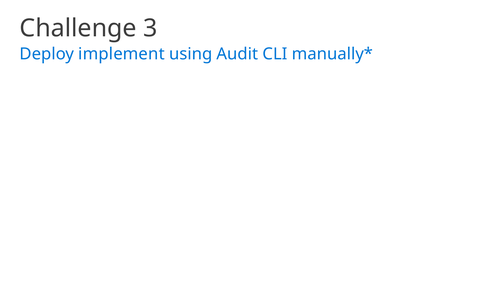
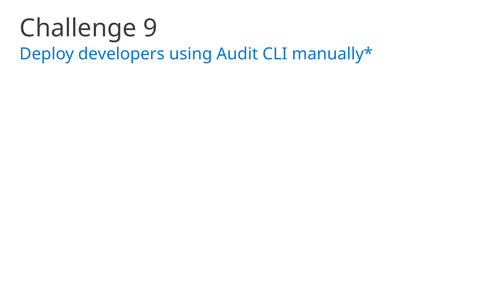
3: 3 -> 9
implement: implement -> developers
